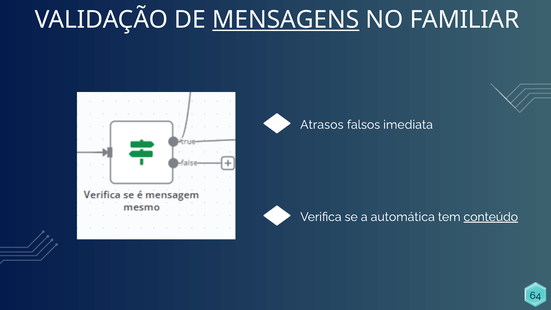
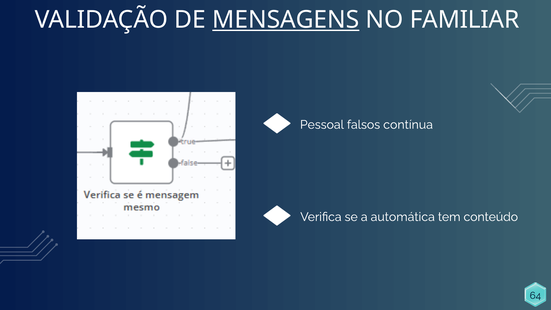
Atrasos: Atrasos -> Pessoal
imediata: imediata -> contínua
conteúdo underline: present -> none
